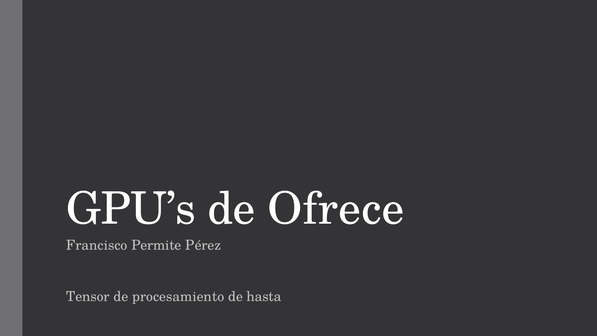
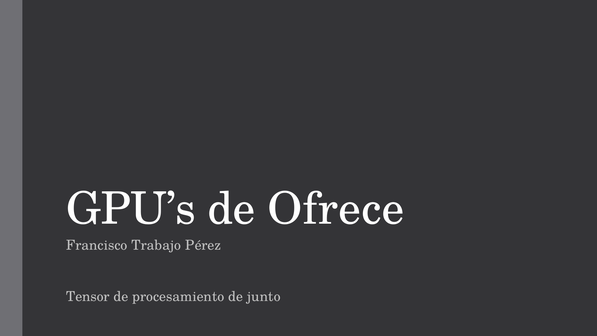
Permite: Permite -> Trabajo
hasta: hasta -> junto
